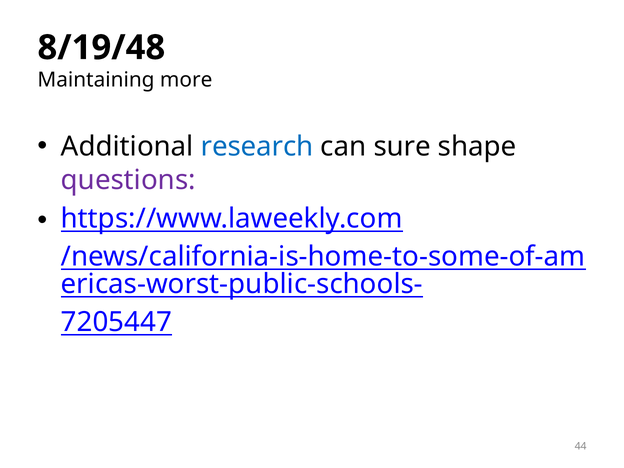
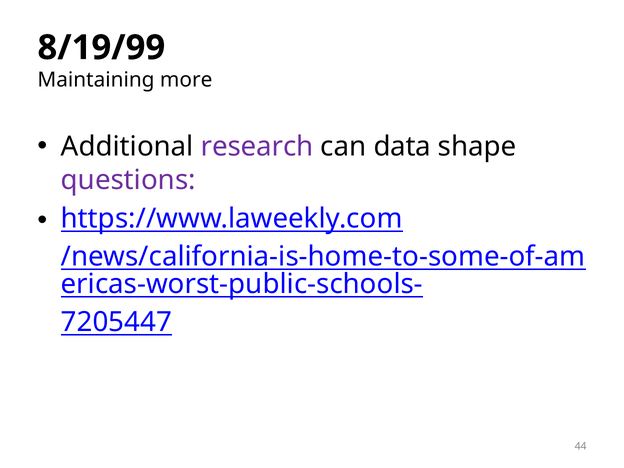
8/19/48: 8/19/48 -> 8/19/99
research colour: blue -> purple
sure: sure -> data
